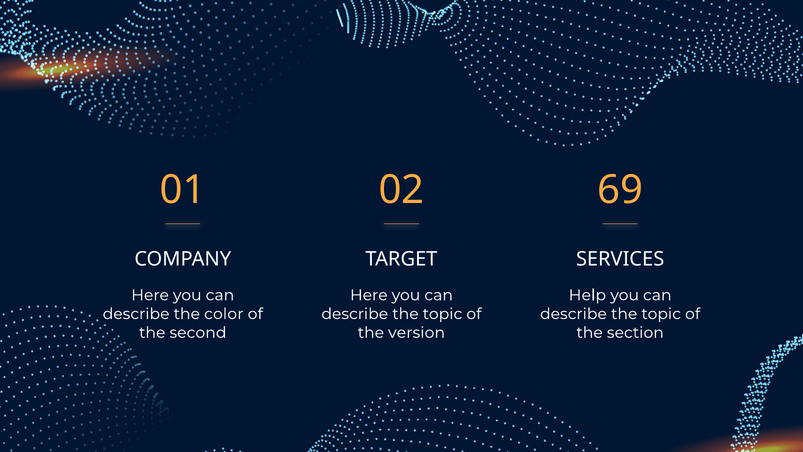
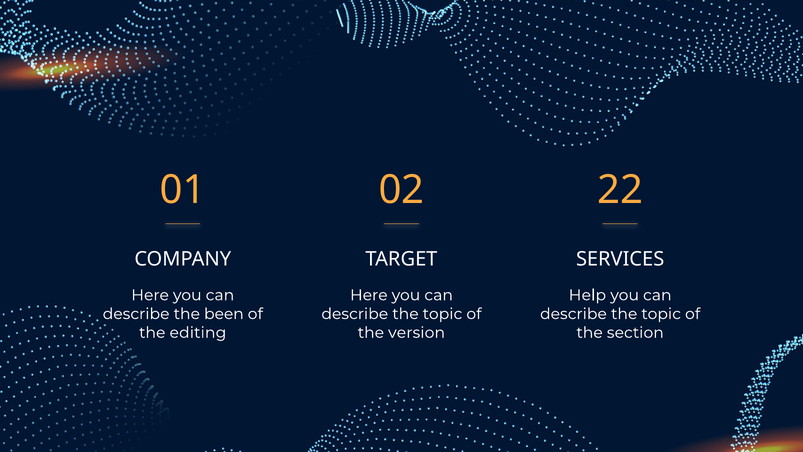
69: 69 -> 22
color: color -> been
second: second -> editing
